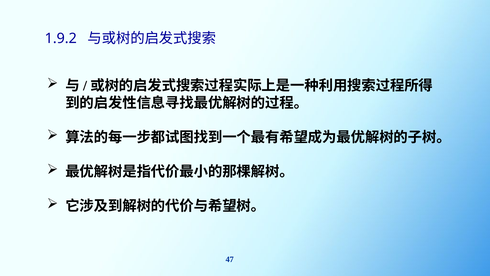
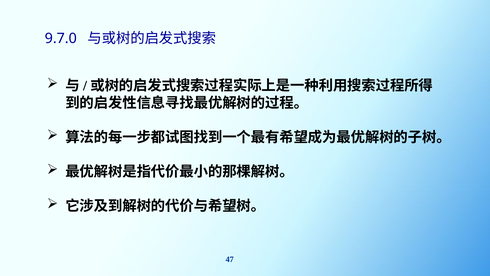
1.9.2: 1.9.2 -> 9.7.0
